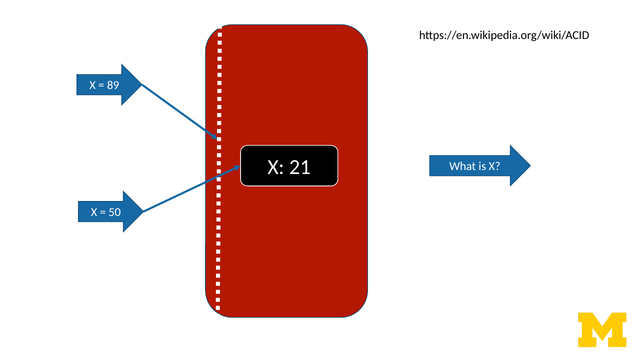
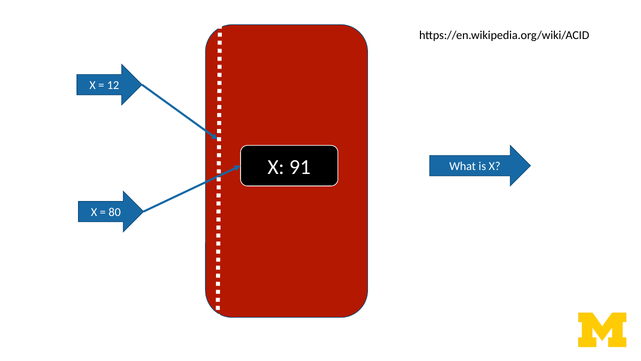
89: 89 -> 12
21: 21 -> 91
50: 50 -> 80
